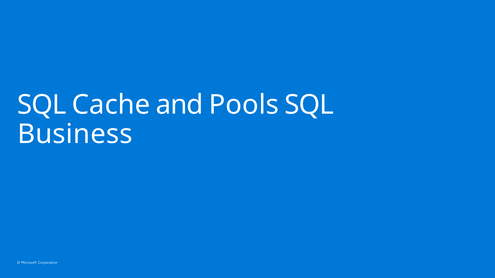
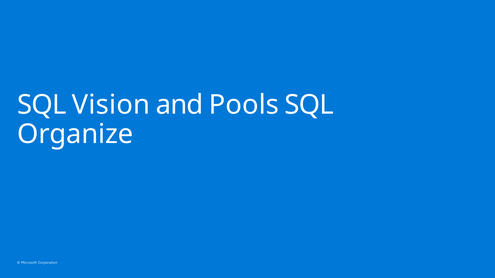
Cache: Cache -> Vision
Business: Business -> Organize
